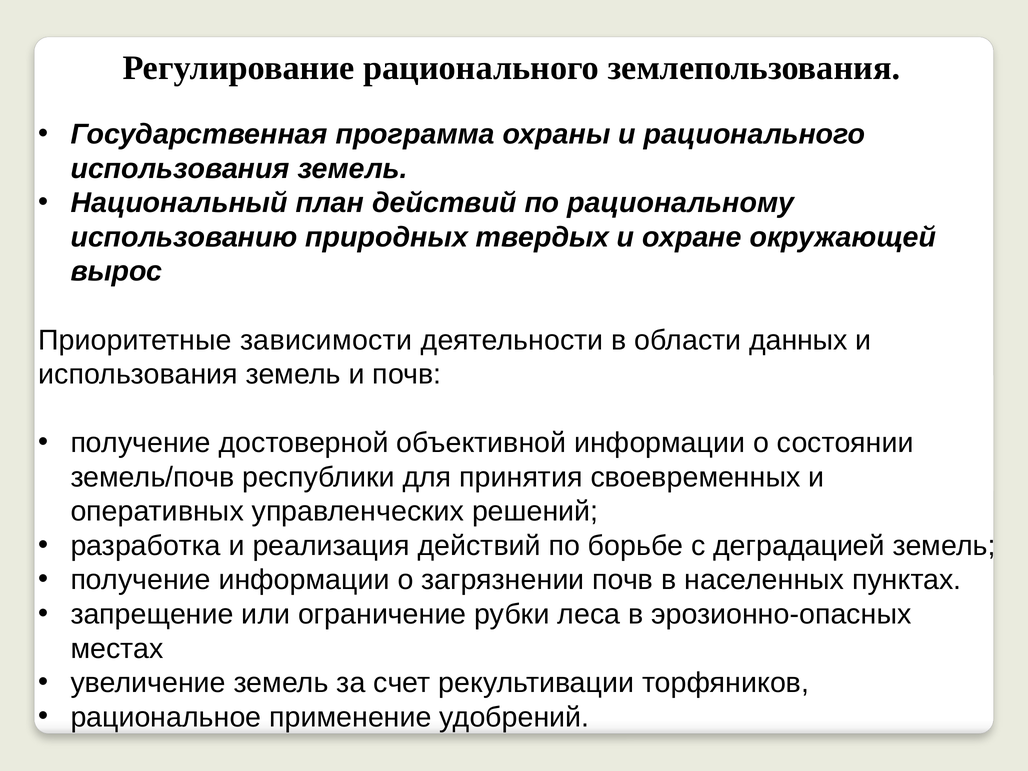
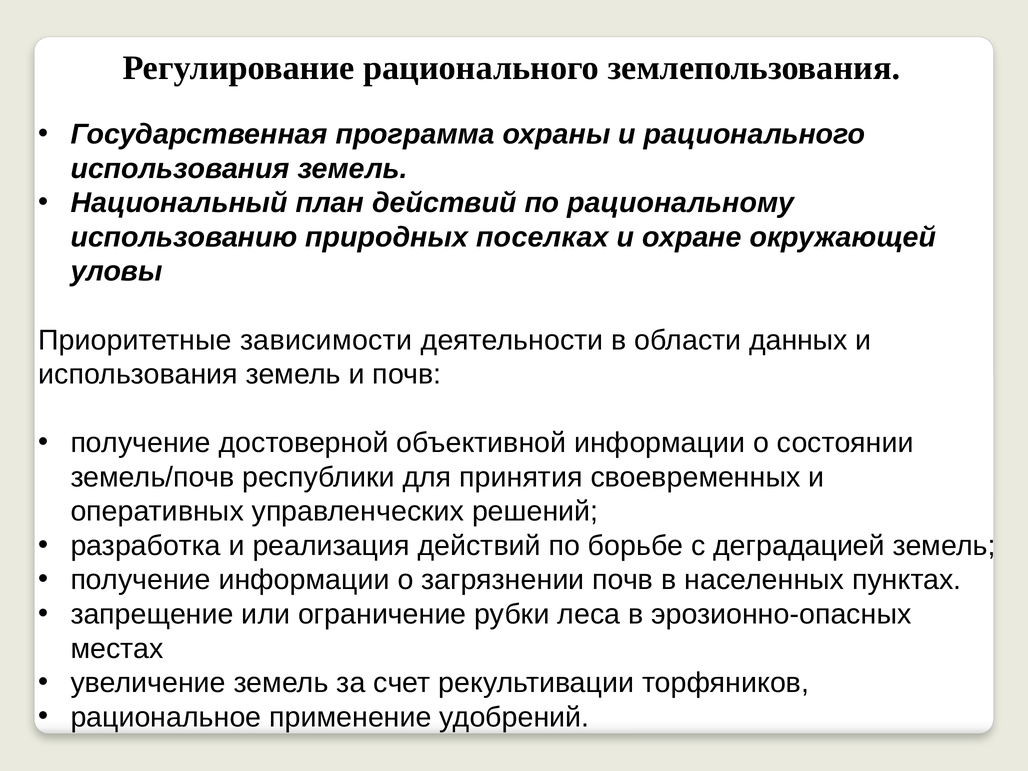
твердых: твердых -> поселках
вырос: вырос -> уловы
